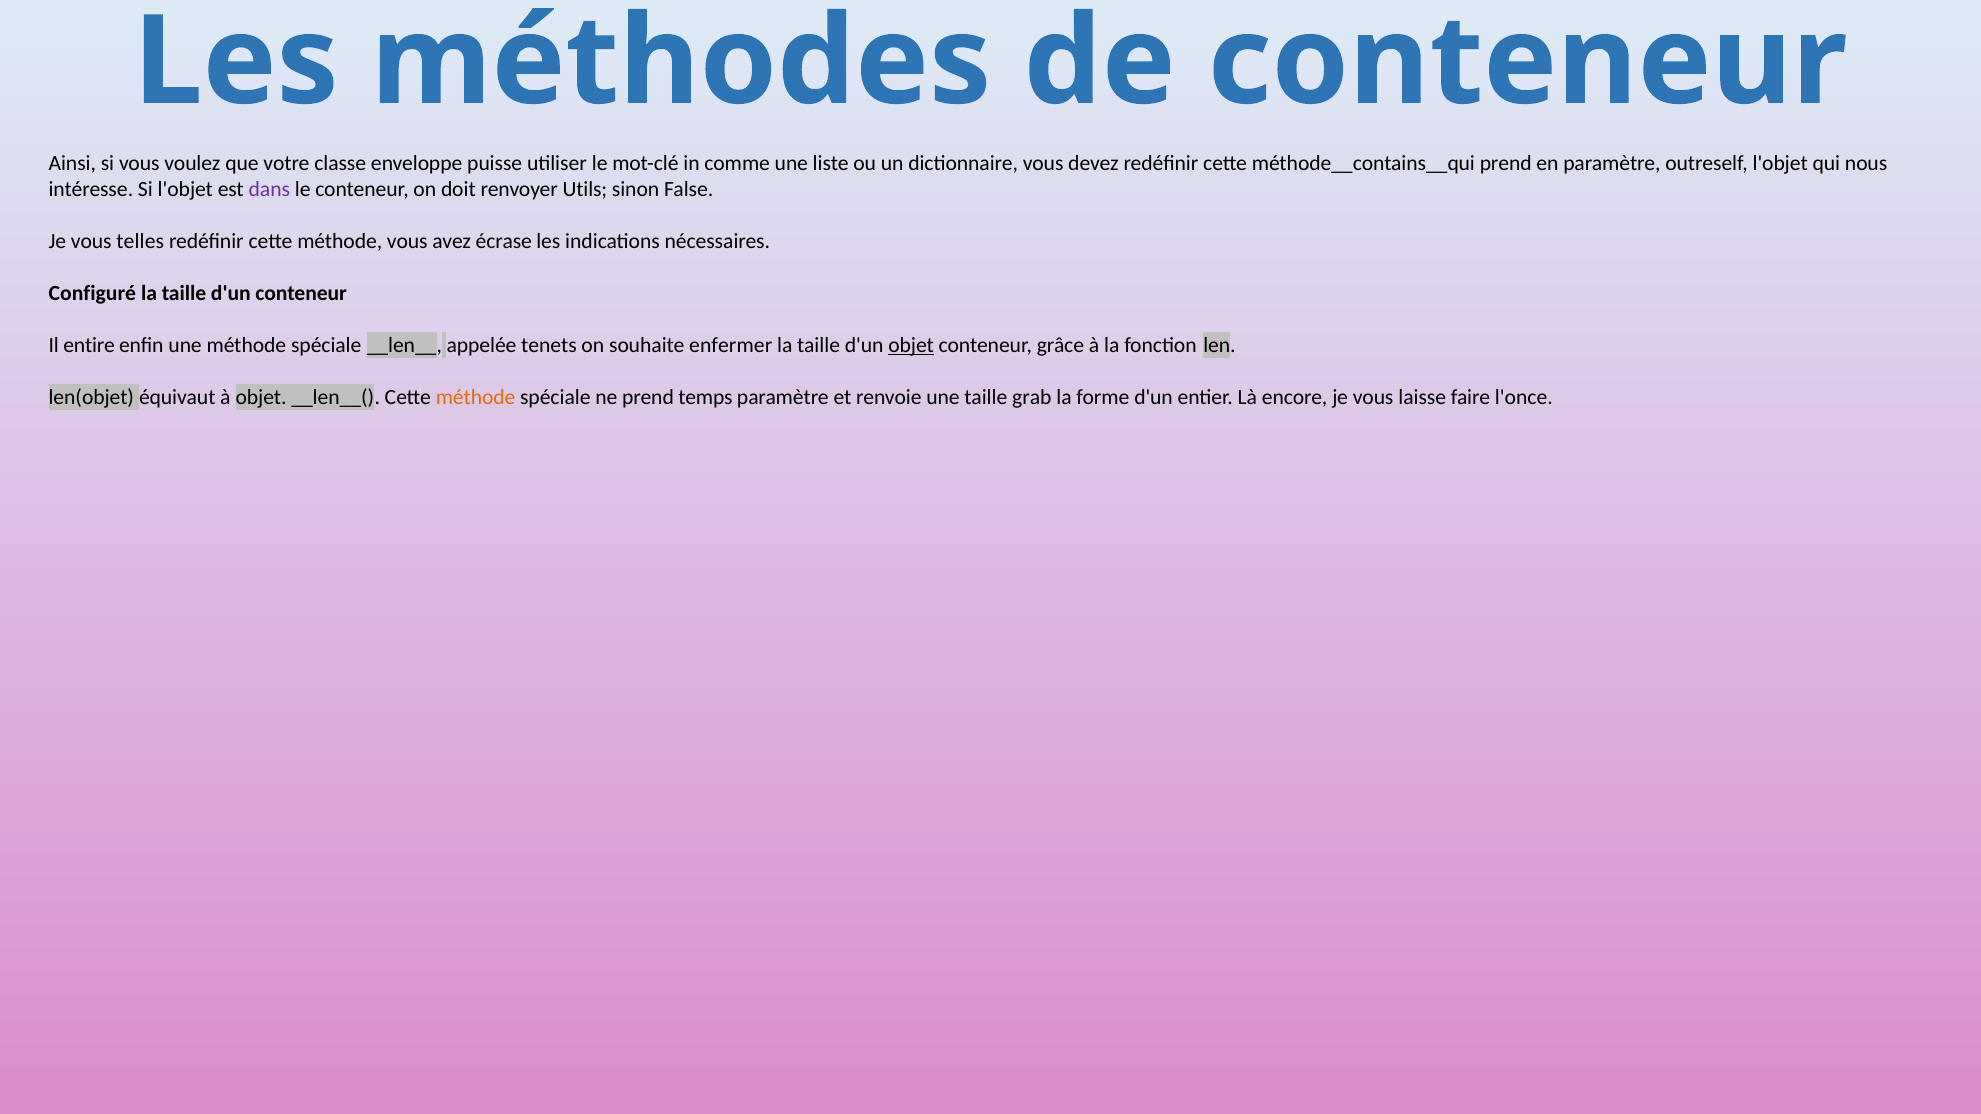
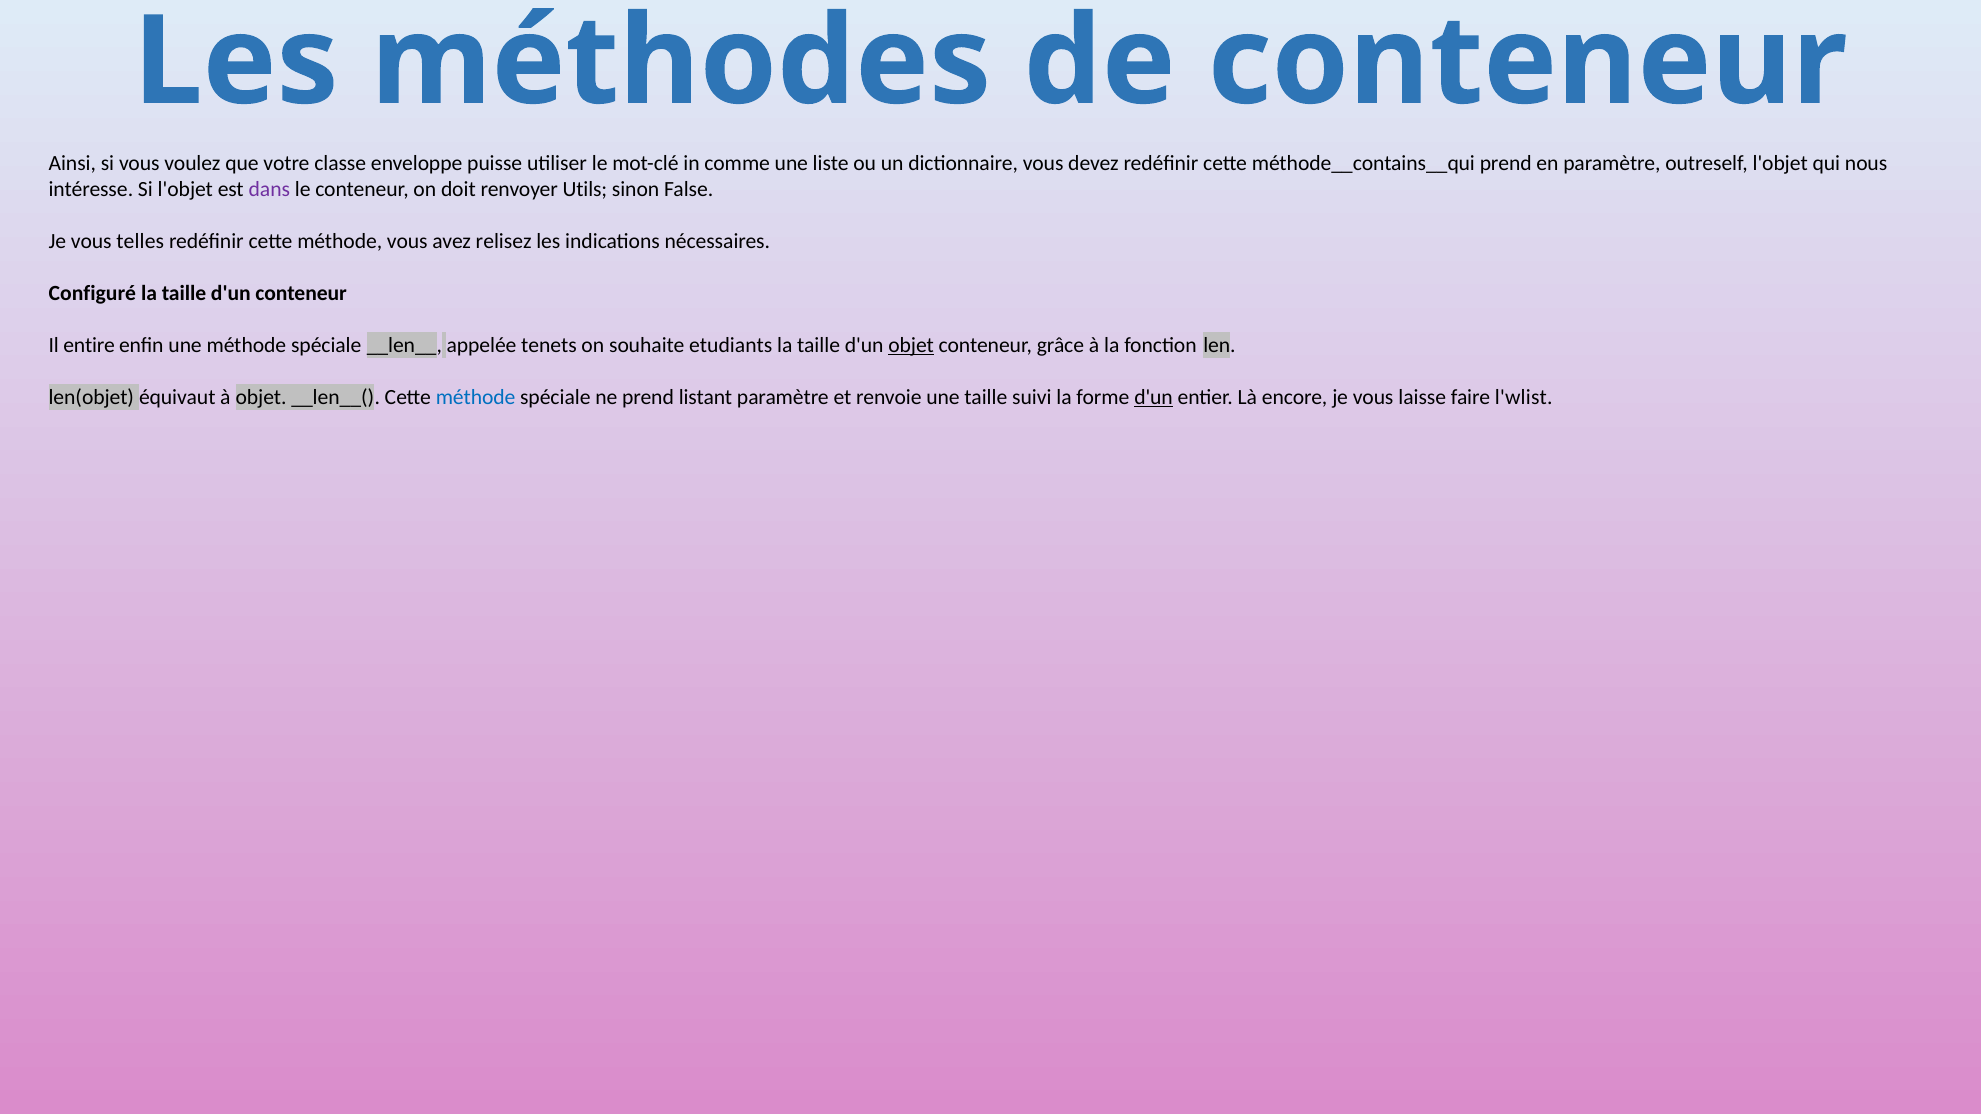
écrase: écrase -> relisez
enfermer: enfermer -> etudiants
méthode at (476, 397) colour: orange -> blue
temps: temps -> listant
grab: grab -> suivi
d'un at (1154, 397) underline: none -> present
l'once: l'once -> l'wlist
